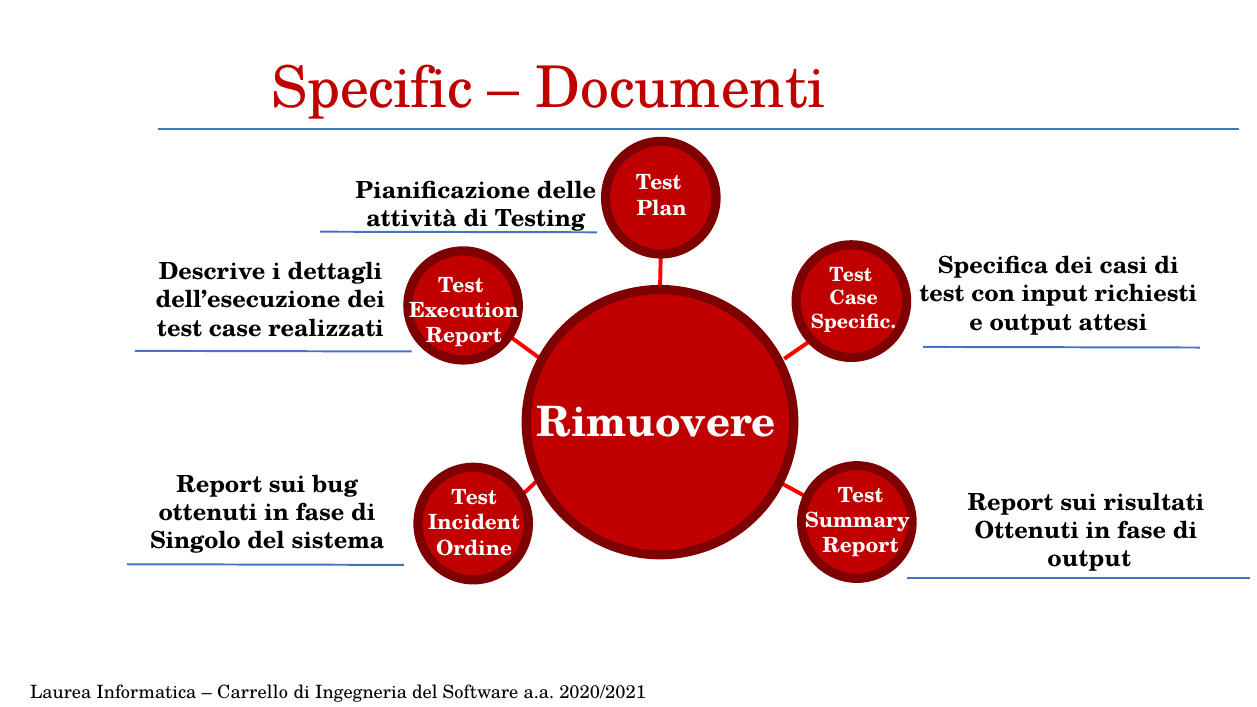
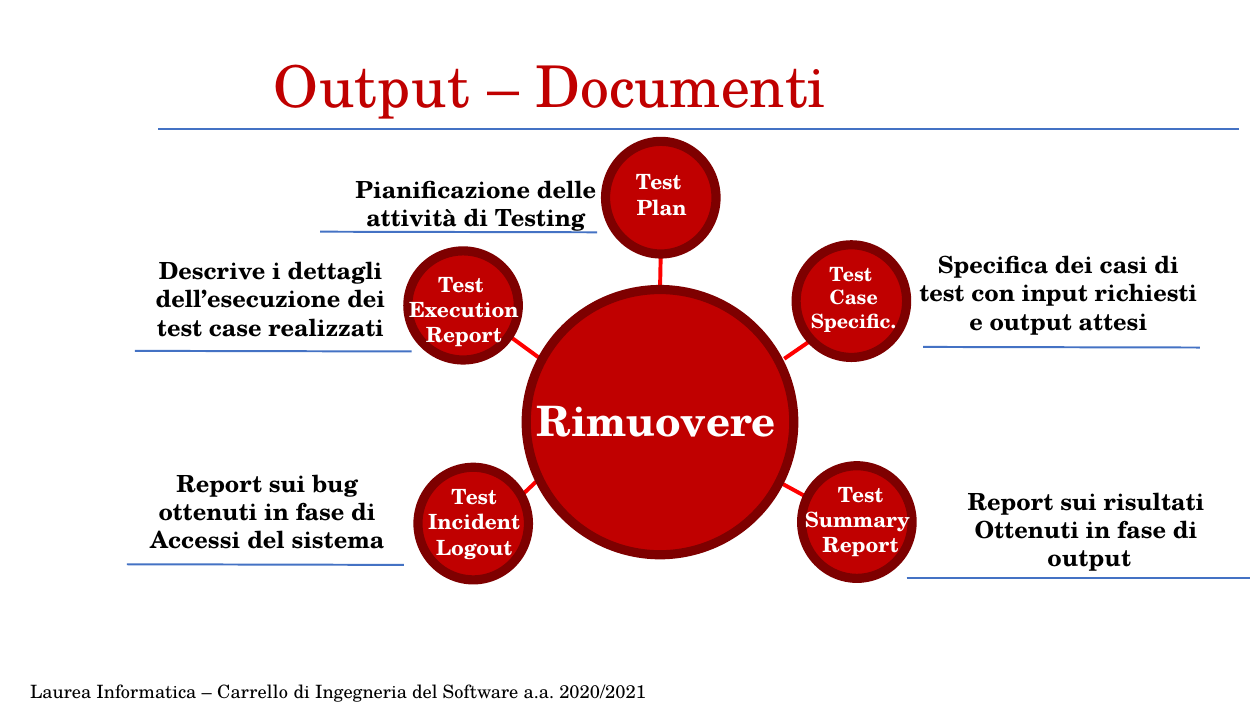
Specific at (372, 89): Specific -> Output
Singolo: Singolo -> Accessi
Ordine: Ordine -> Logout
